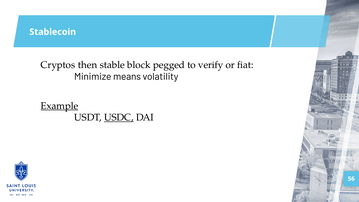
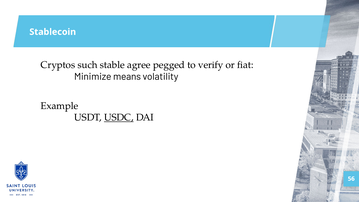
then: then -> such
block: block -> agree
Example underline: present -> none
